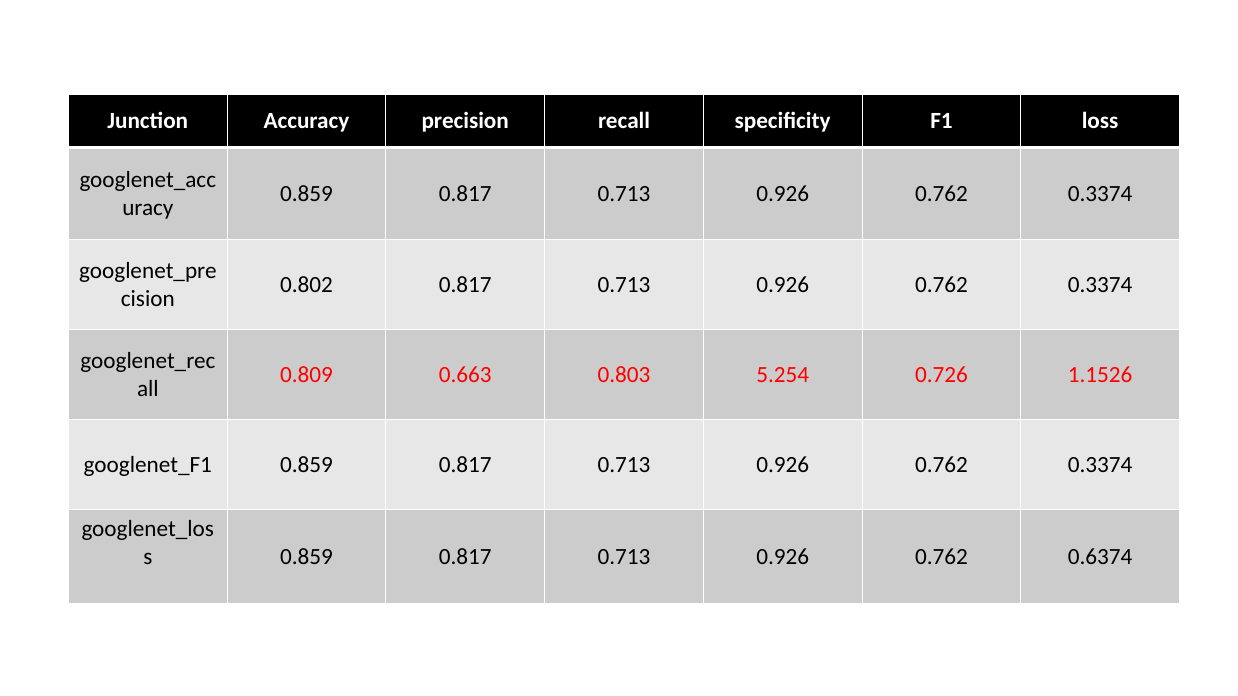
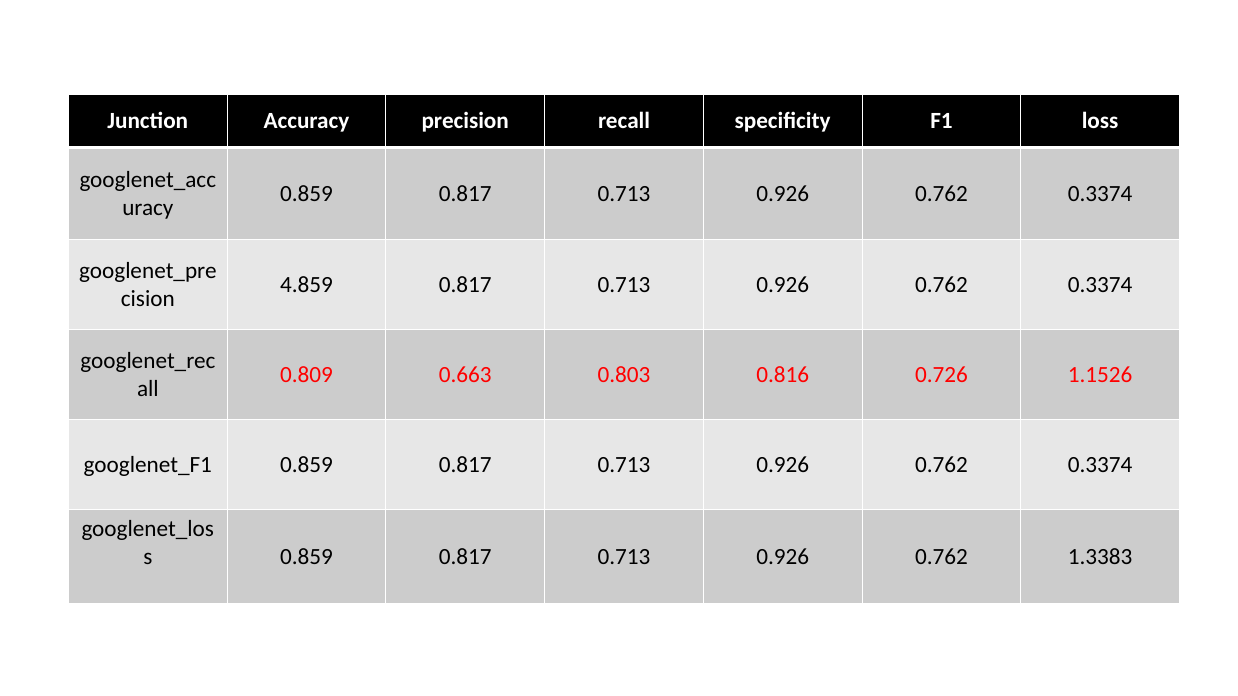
0.802: 0.802 -> 4.859
5.254: 5.254 -> 0.816
0.6374: 0.6374 -> 1.3383
